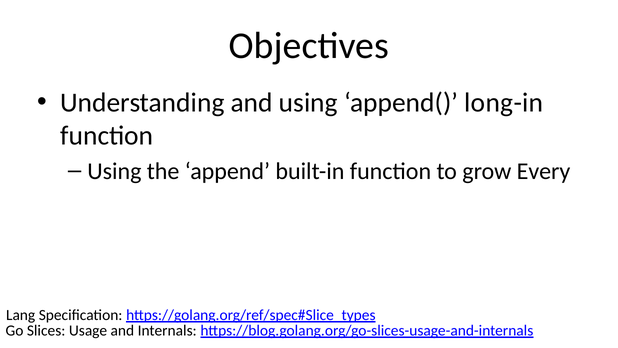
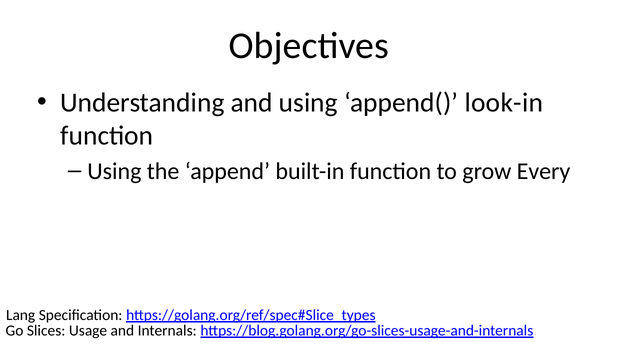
long-in: long-in -> look-in
